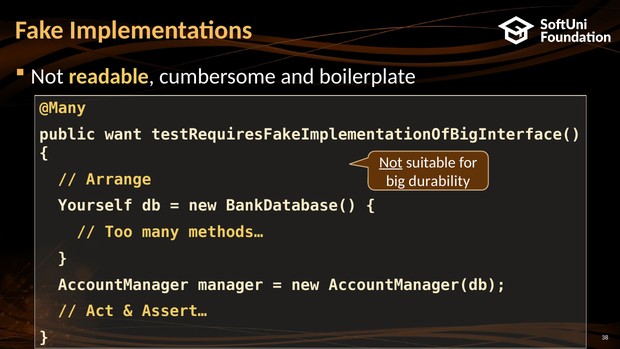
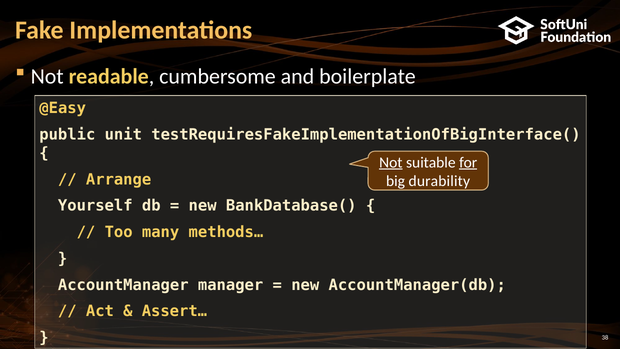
@Many: @Many -> @Easy
want: want -> unit
for underline: none -> present
